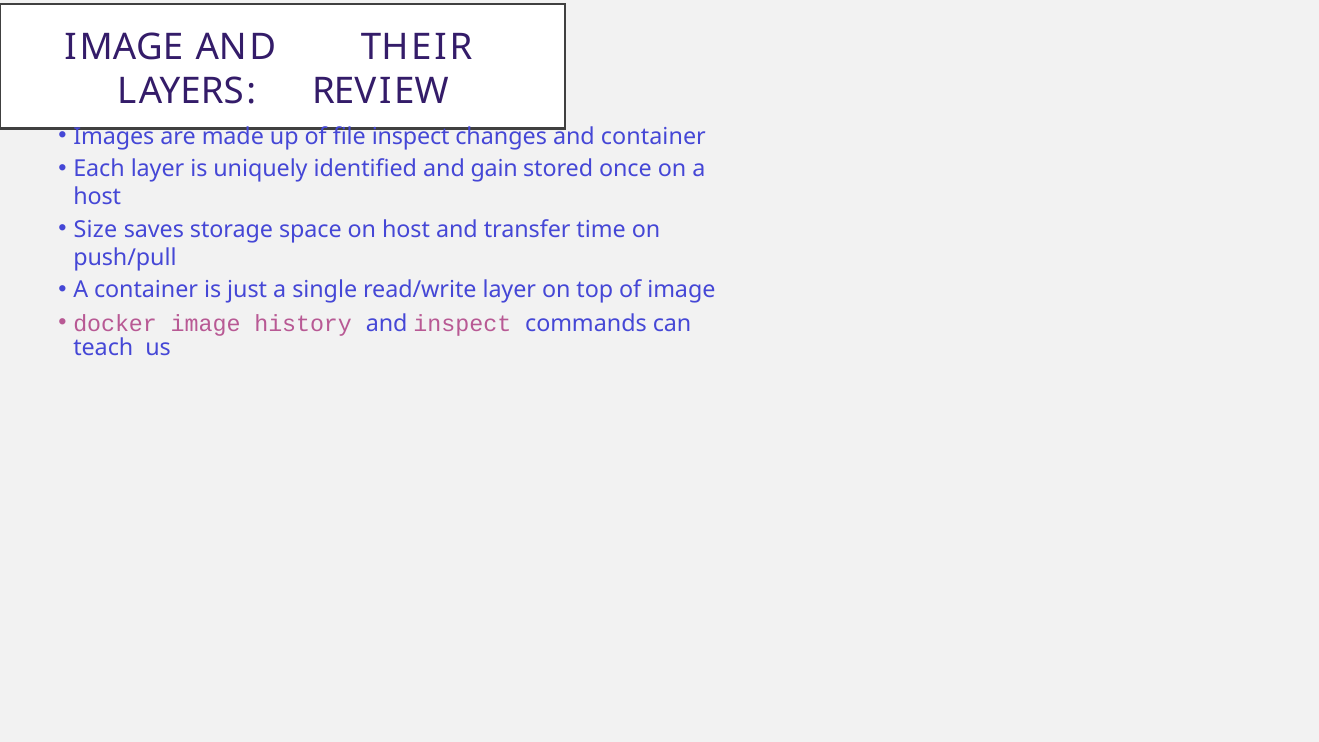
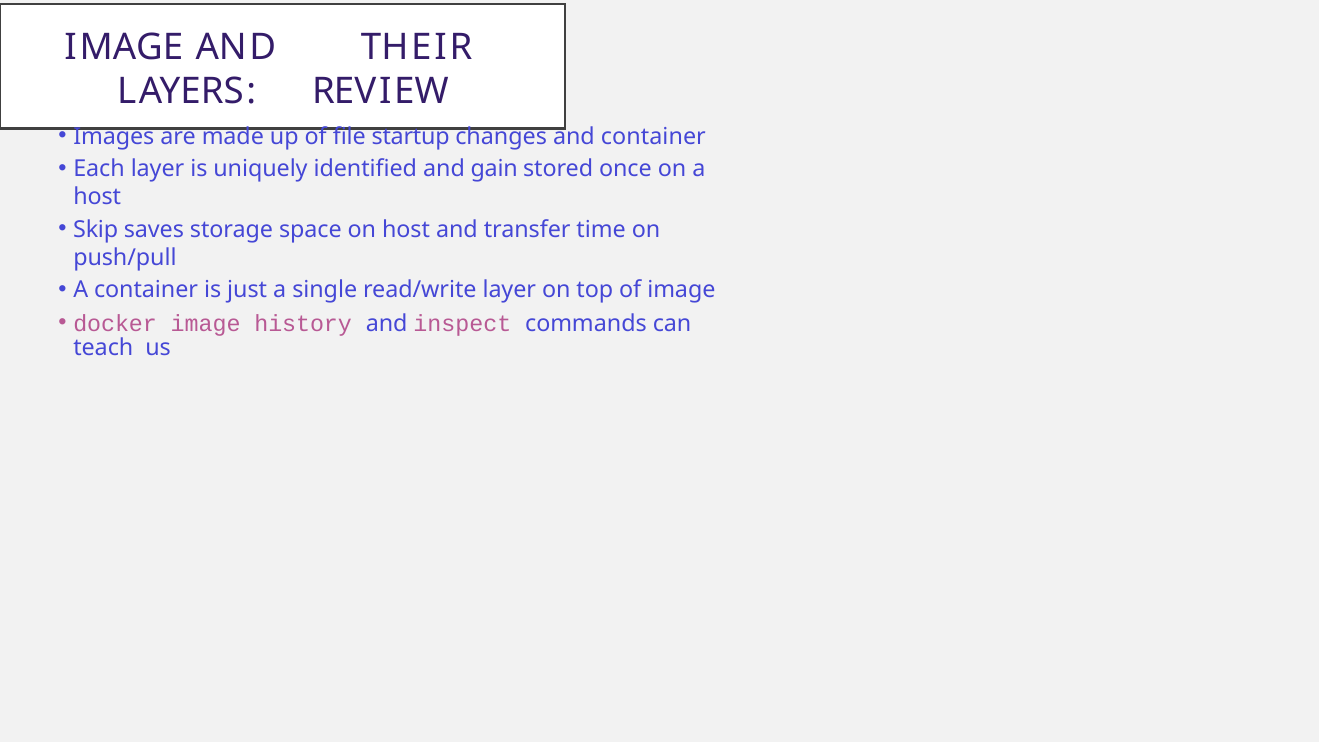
file inspect: inspect -> startup
Size: Size -> Skip
